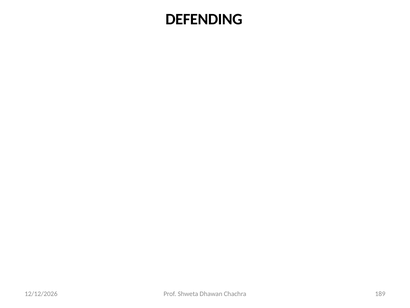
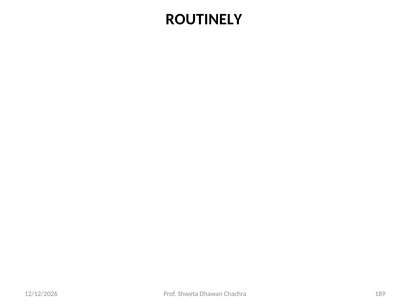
DEFENDING: DEFENDING -> ROUTINELY
